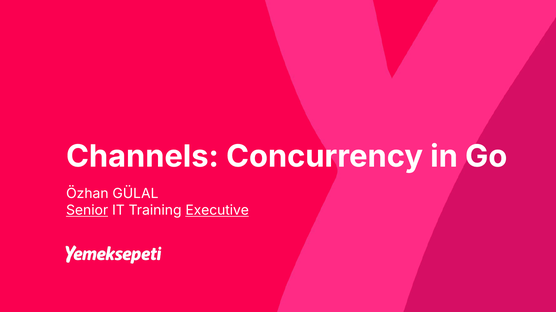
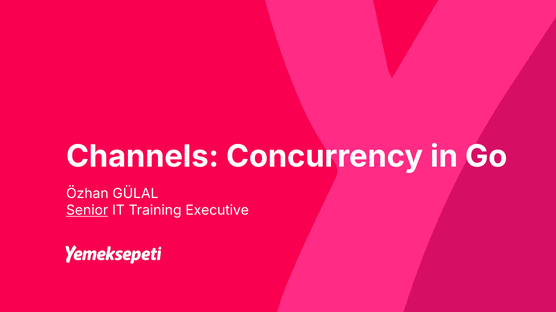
Executive underline: present -> none
